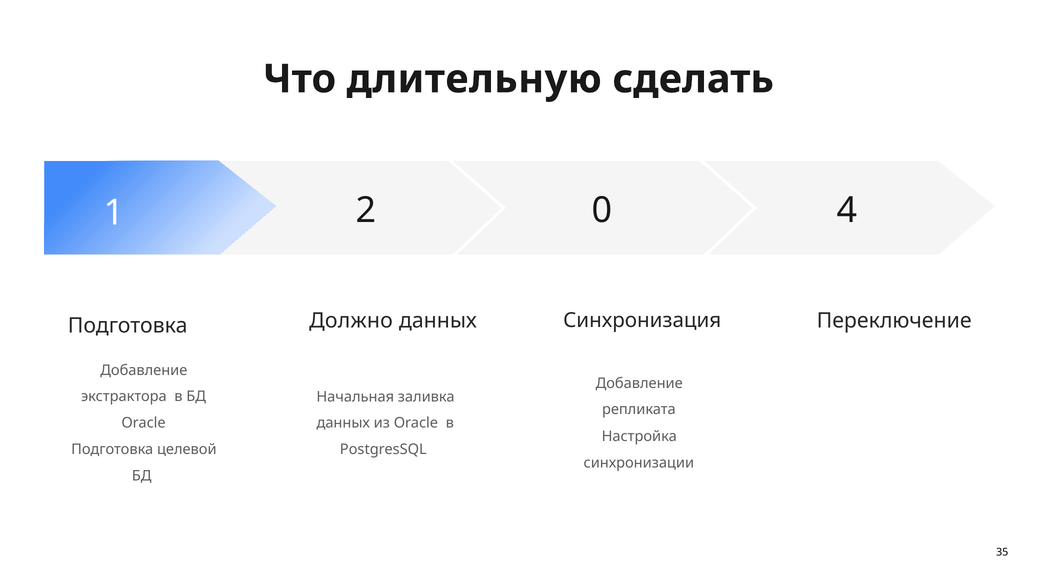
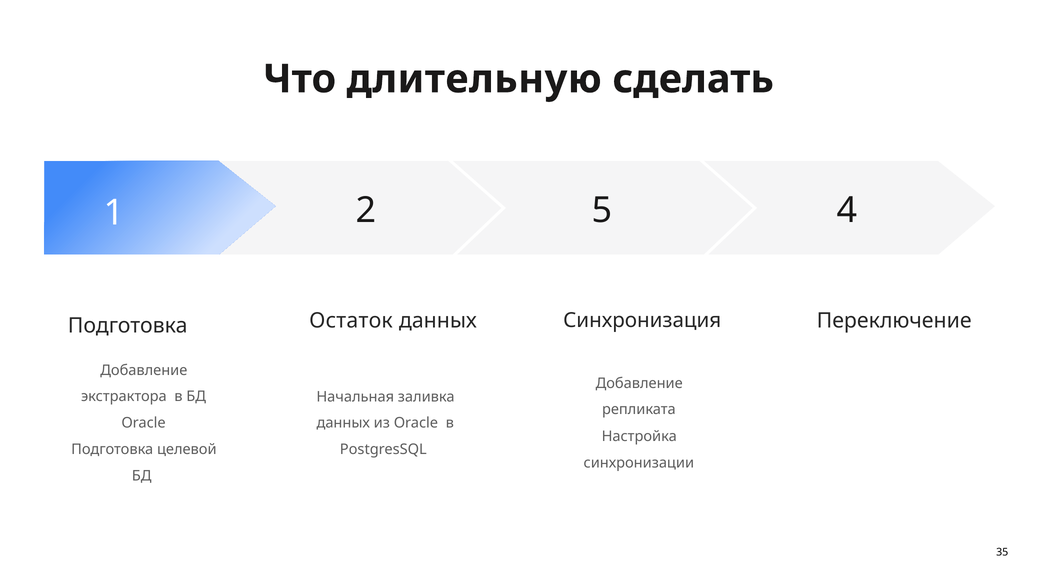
0: 0 -> 5
Должно: Должно -> Остаток
